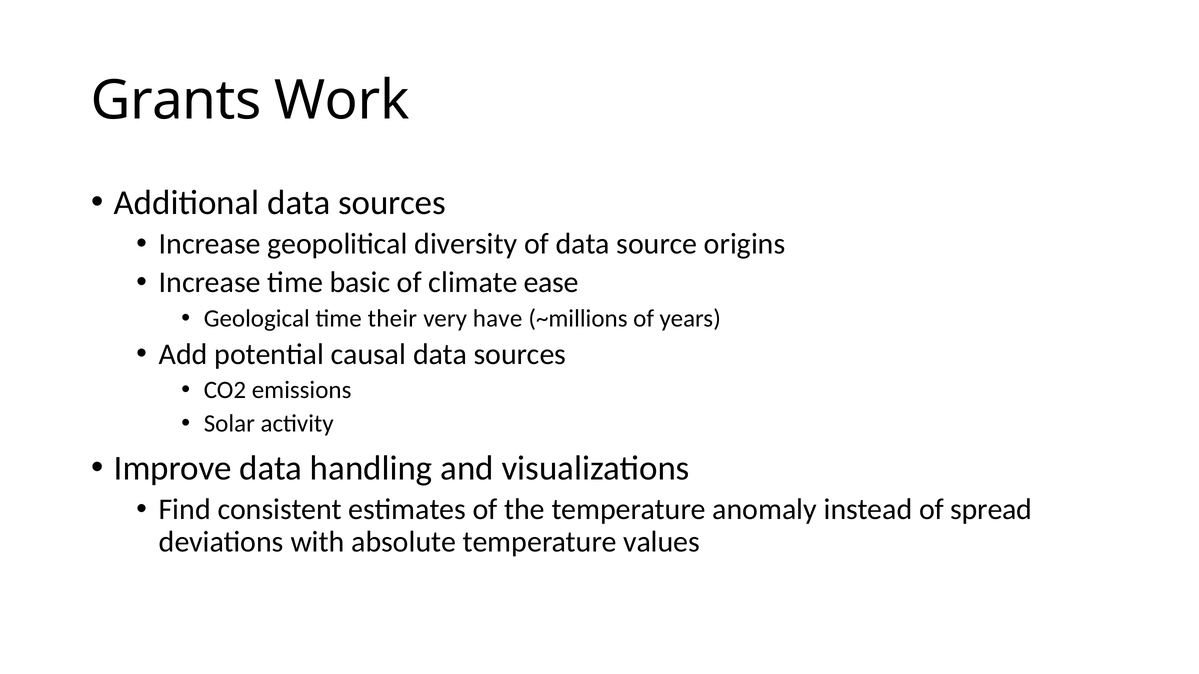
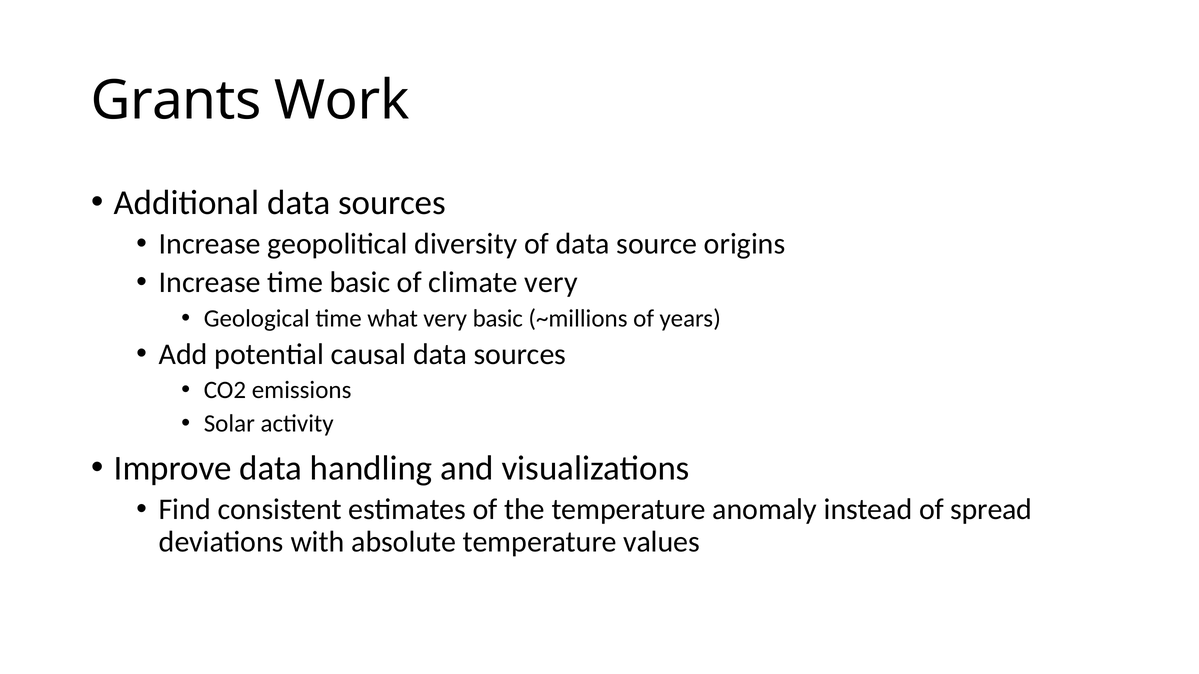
climate ease: ease -> very
their: their -> what
very have: have -> basic
